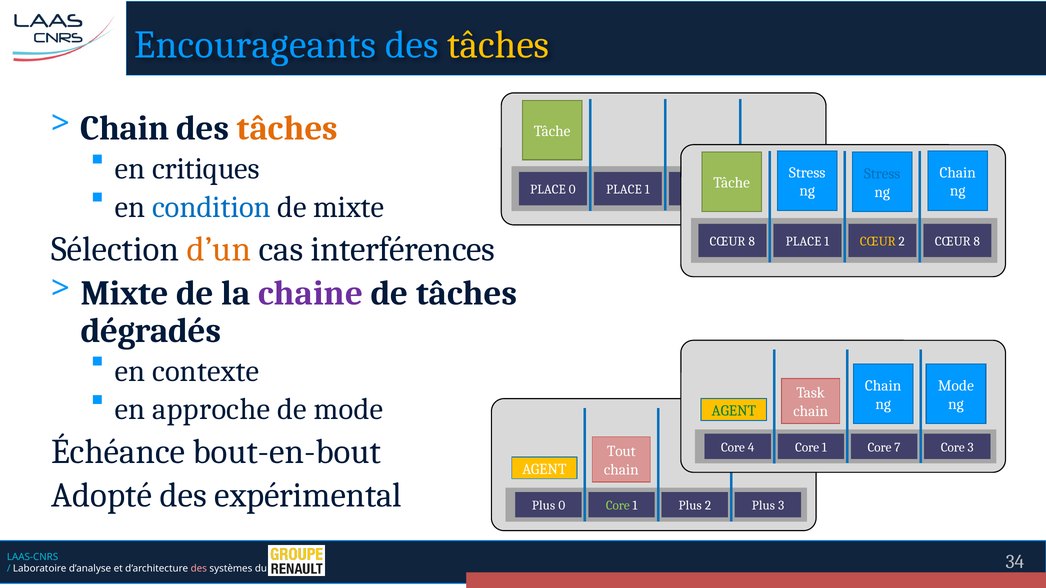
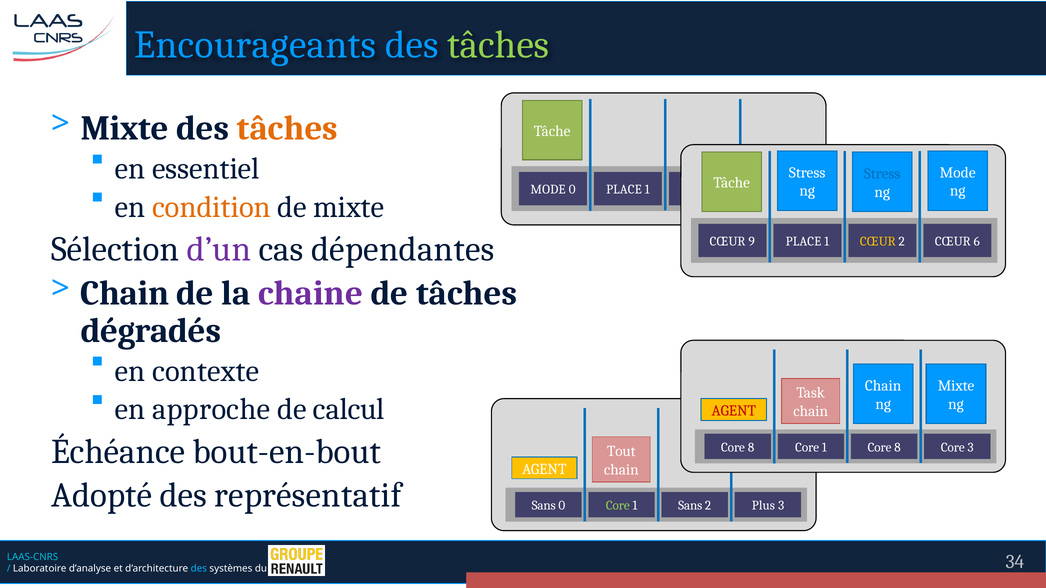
tâches at (498, 45) colour: yellow -> light green
Chain at (125, 128): Chain -> Mixte
critiques: critiques -> essentiel
Chain at (958, 173): Chain -> Mode
PLACE at (548, 190): PLACE -> MODE
condition colour: blue -> orange
d’un colour: orange -> purple
interférences: interférences -> dépendantes
8 at (752, 242): 8 -> 9
8 at (977, 242): 8 -> 6
Mixte at (125, 293): Mixte -> Chain
Mode at (956, 386): Mode -> Mixte
de mode: mode -> calcul
AGENT at (734, 411) colour: green -> red
4 at (751, 448): 4 -> 8
7 at (897, 448): 7 -> 8
expérimental: expérimental -> représentatif
Plus at (544, 506): Plus -> Sans
Plus at (690, 506): Plus -> Sans
des at (199, 569) colour: pink -> light blue
